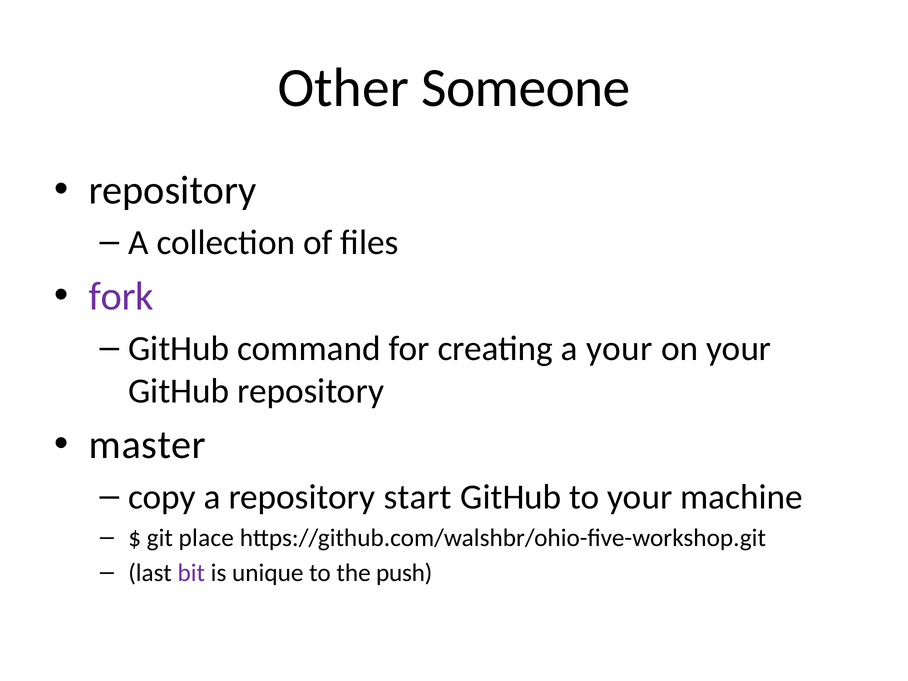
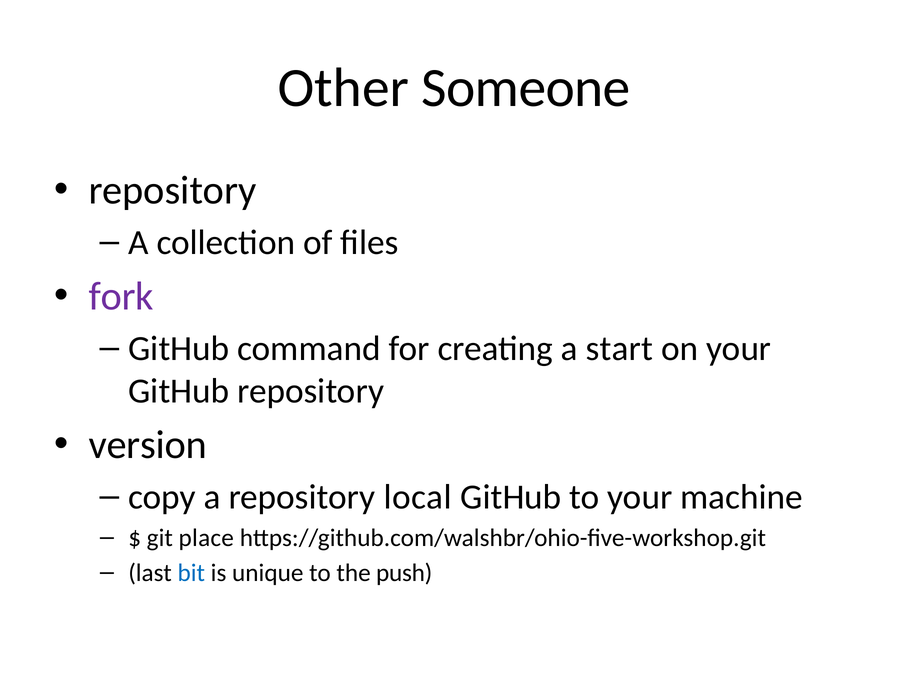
a your: your -> start
master: master -> version
start: start -> local
bit colour: purple -> blue
